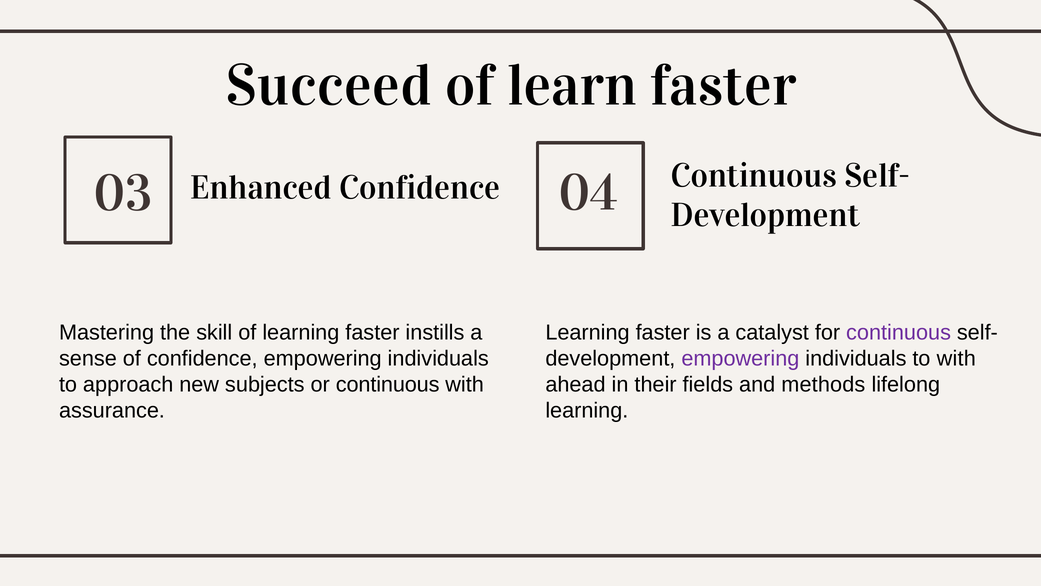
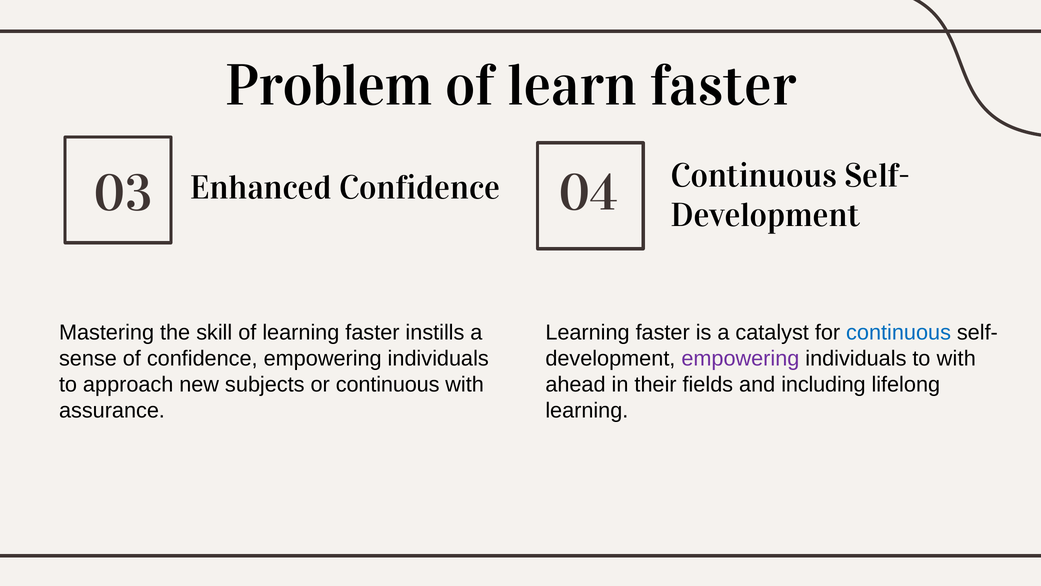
Succeed: Succeed -> Problem
continuous at (899, 332) colour: purple -> blue
methods: methods -> including
